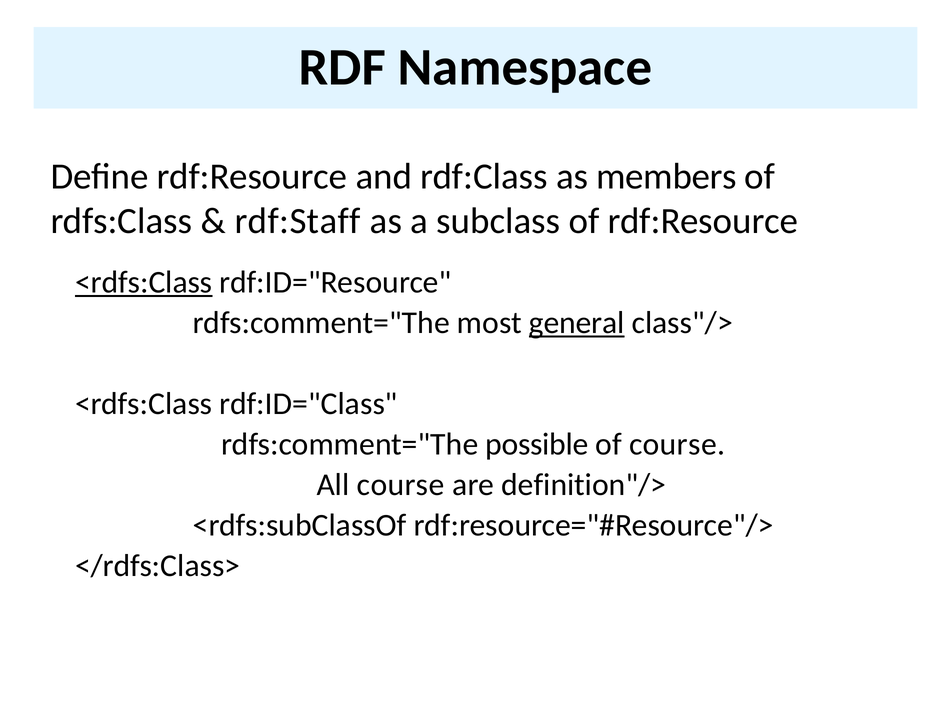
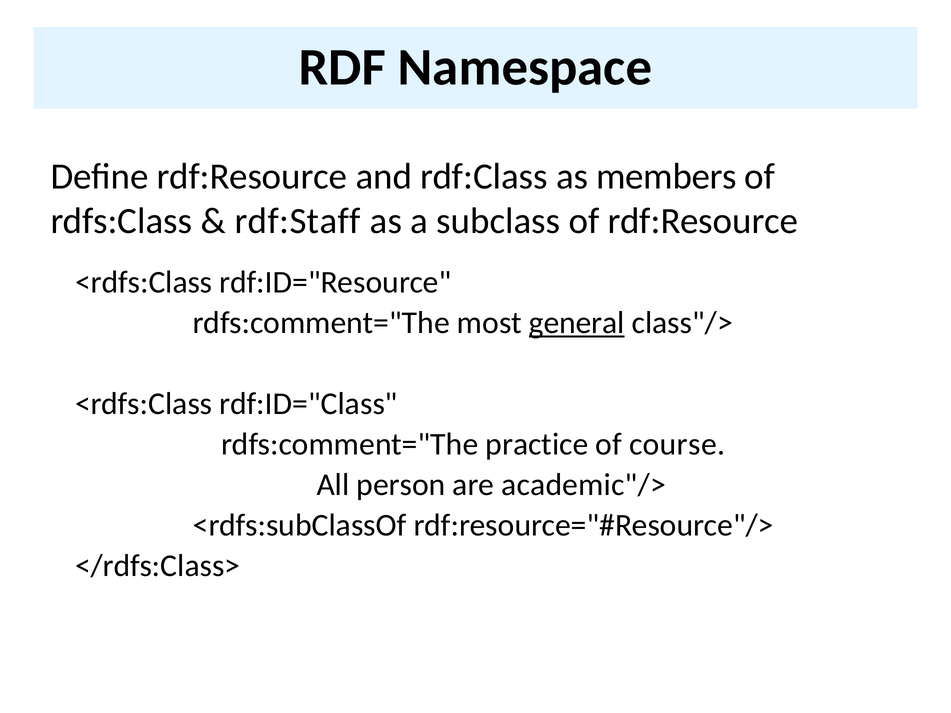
<rdfs:Class at (144, 282) underline: present -> none
possible: possible -> practice
All course: course -> person
definition"/>: definition"/> -> academic"/>
